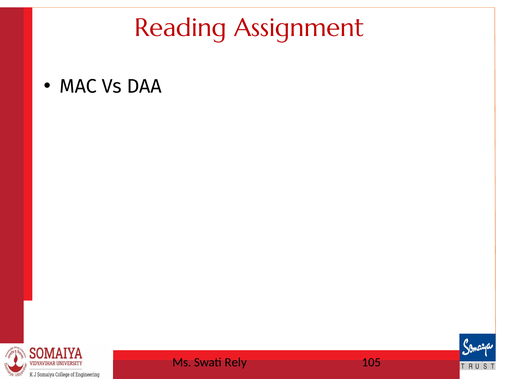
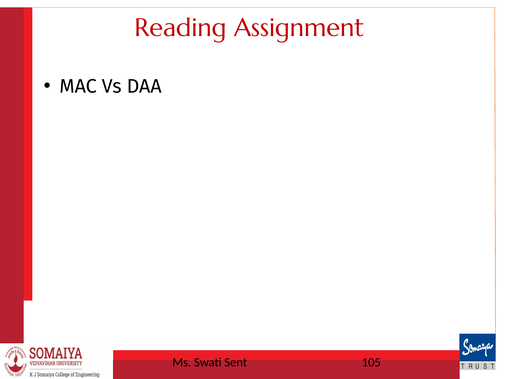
Rely: Rely -> Sent
